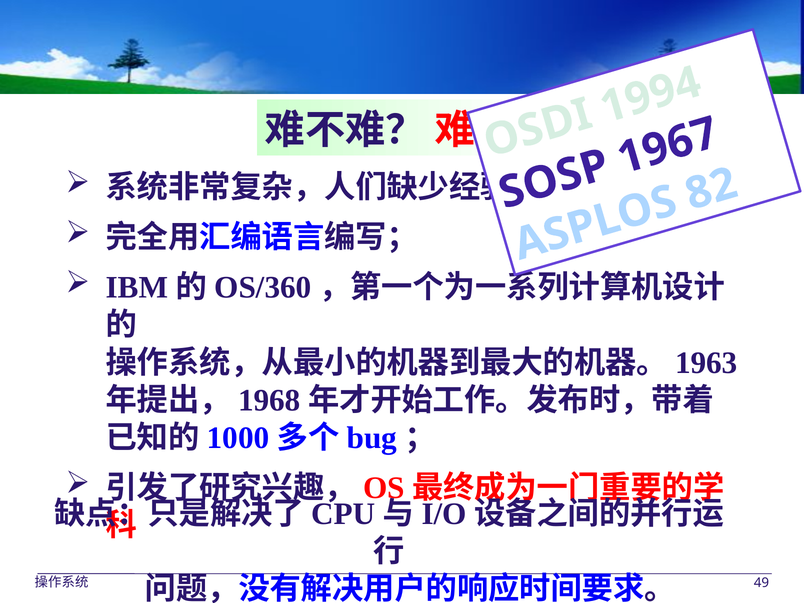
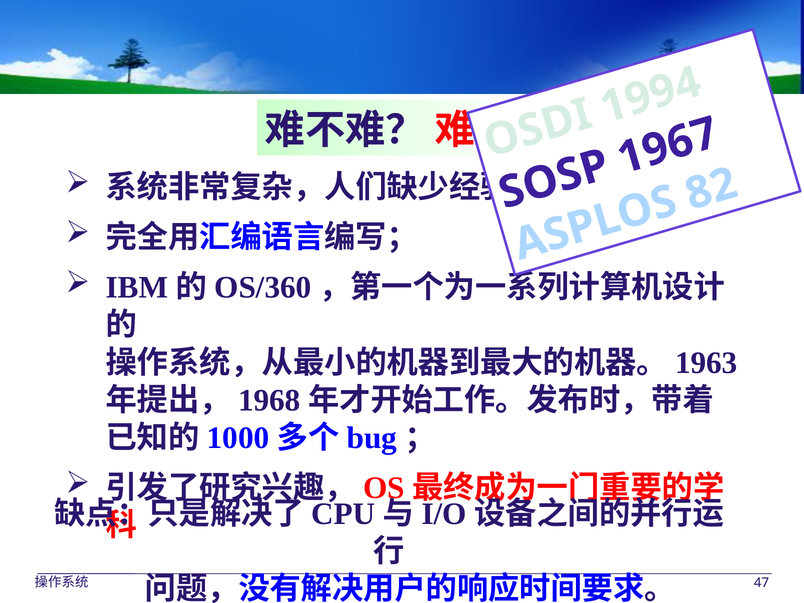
49: 49 -> 47
